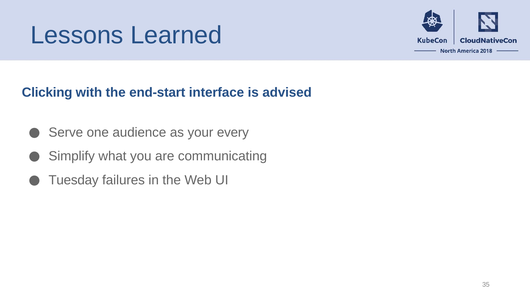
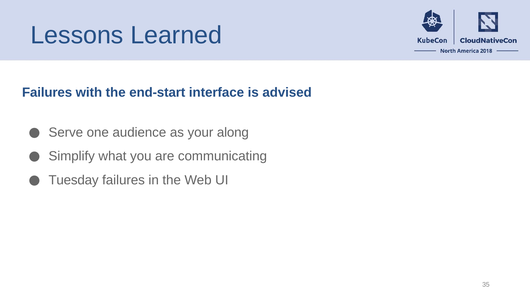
Clicking at (47, 93): Clicking -> Failures
every: every -> along
